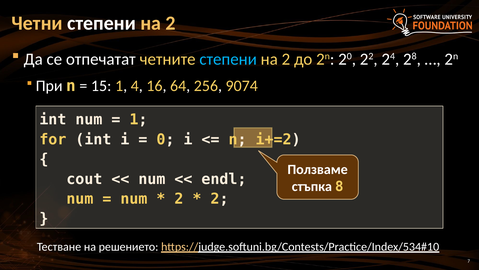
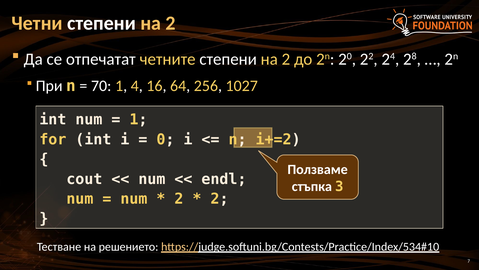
степени at (228, 59) colour: light blue -> white
15: 15 -> 70
9074: 9074 -> 1027
8: 8 -> 3
